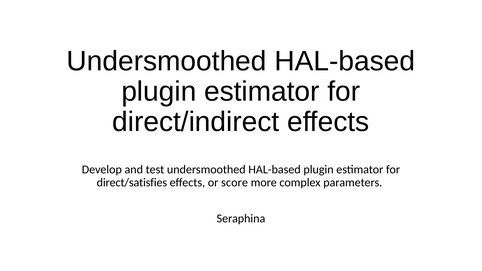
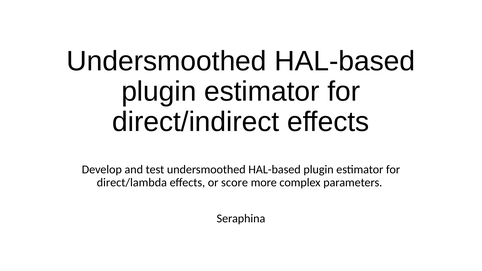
direct/satisfies: direct/satisfies -> direct/lambda
